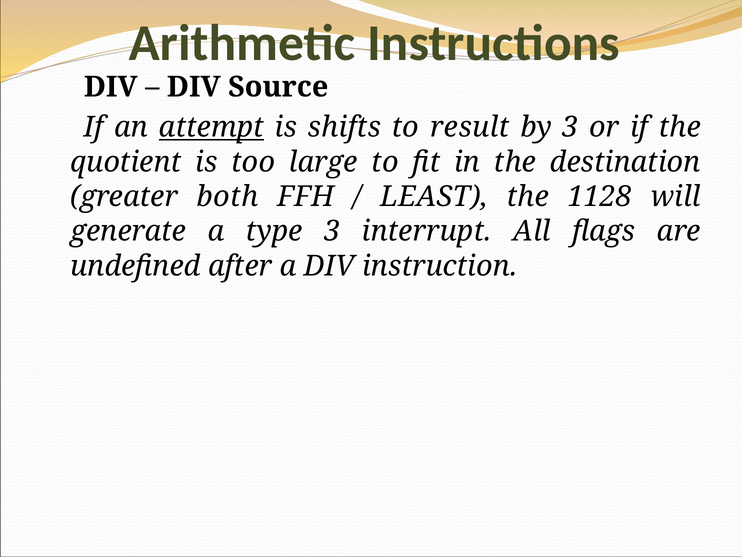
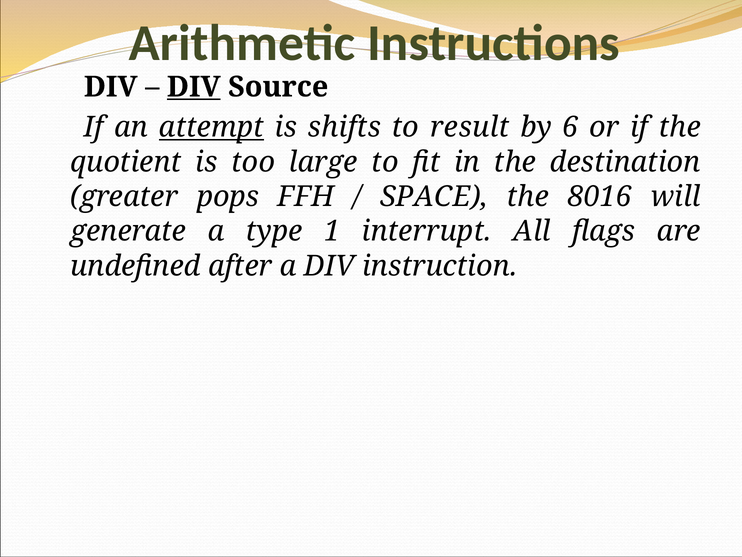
DIV at (194, 87) underline: none -> present
by 3: 3 -> 6
both: both -> pops
LEAST: LEAST -> SPACE
1128: 1128 -> 8016
type 3: 3 -> 1
